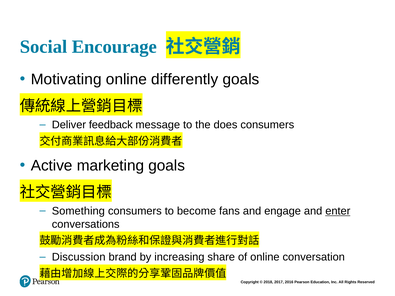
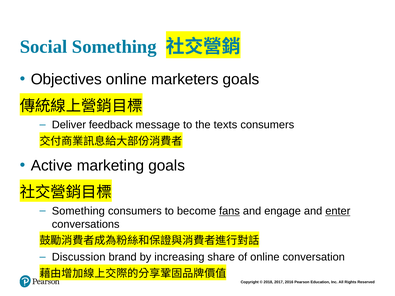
Social Encourage: Encourage -> Something
Motivating: Motivating -> Objectives
differently: differently -> marketers
does: does -> texts
fans underline: none -> present
